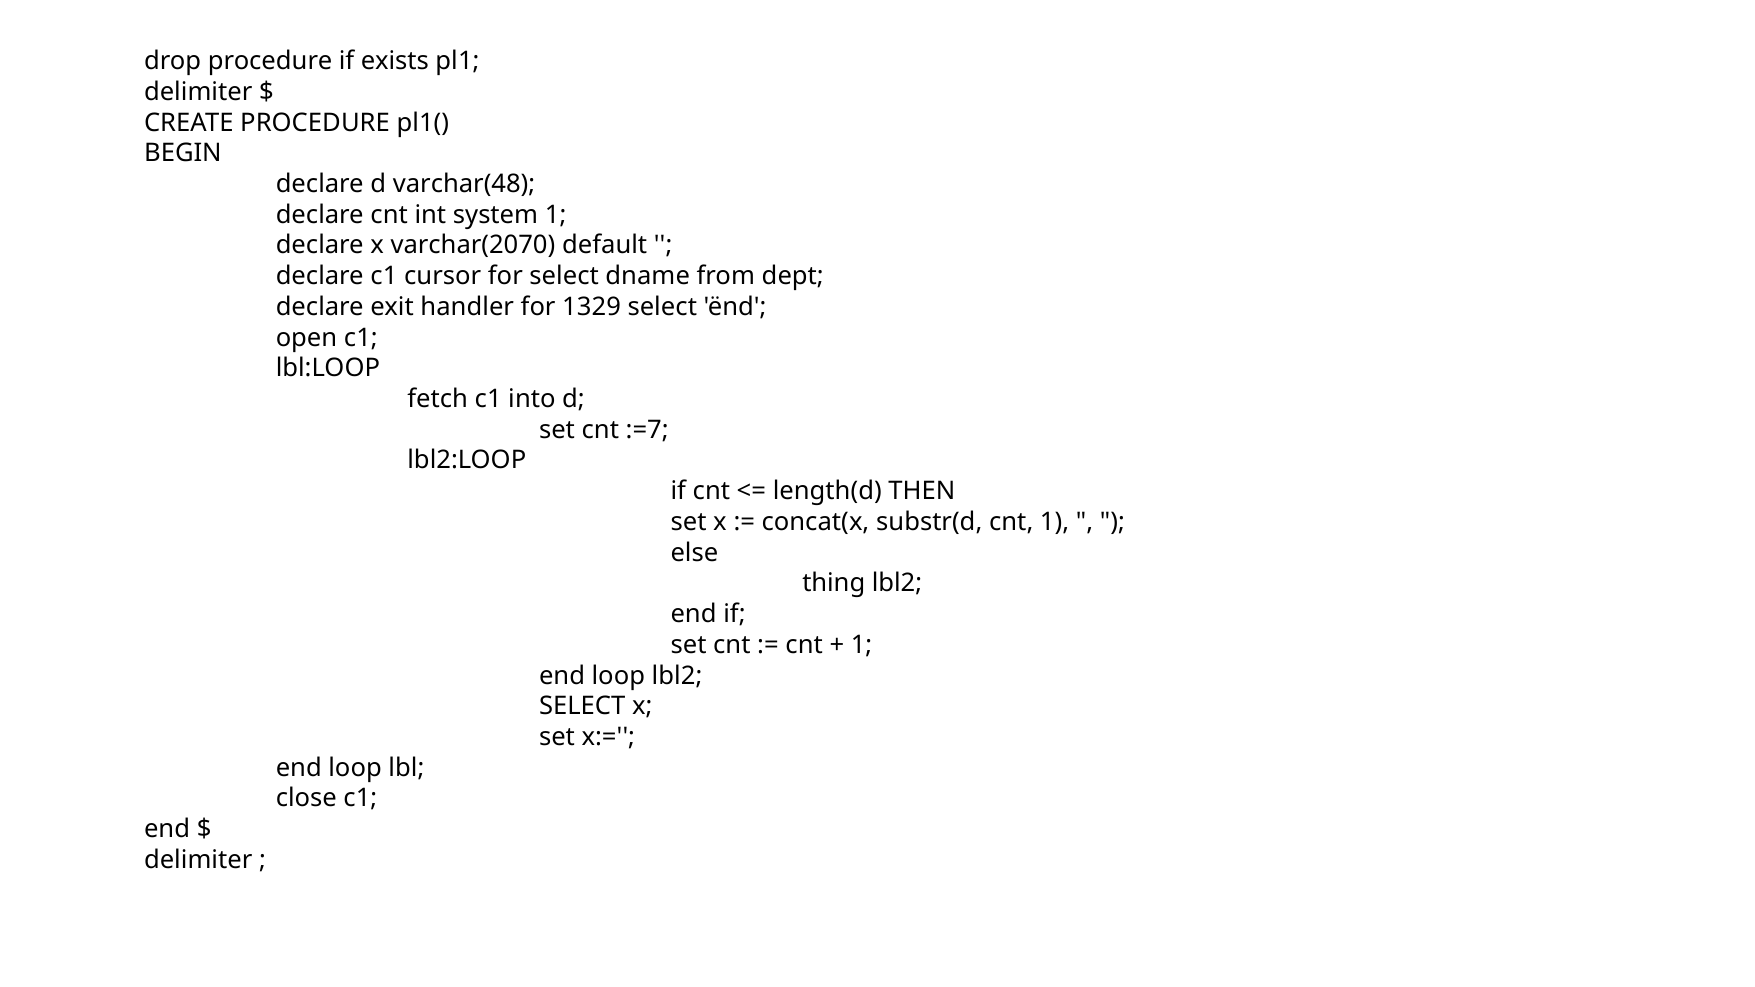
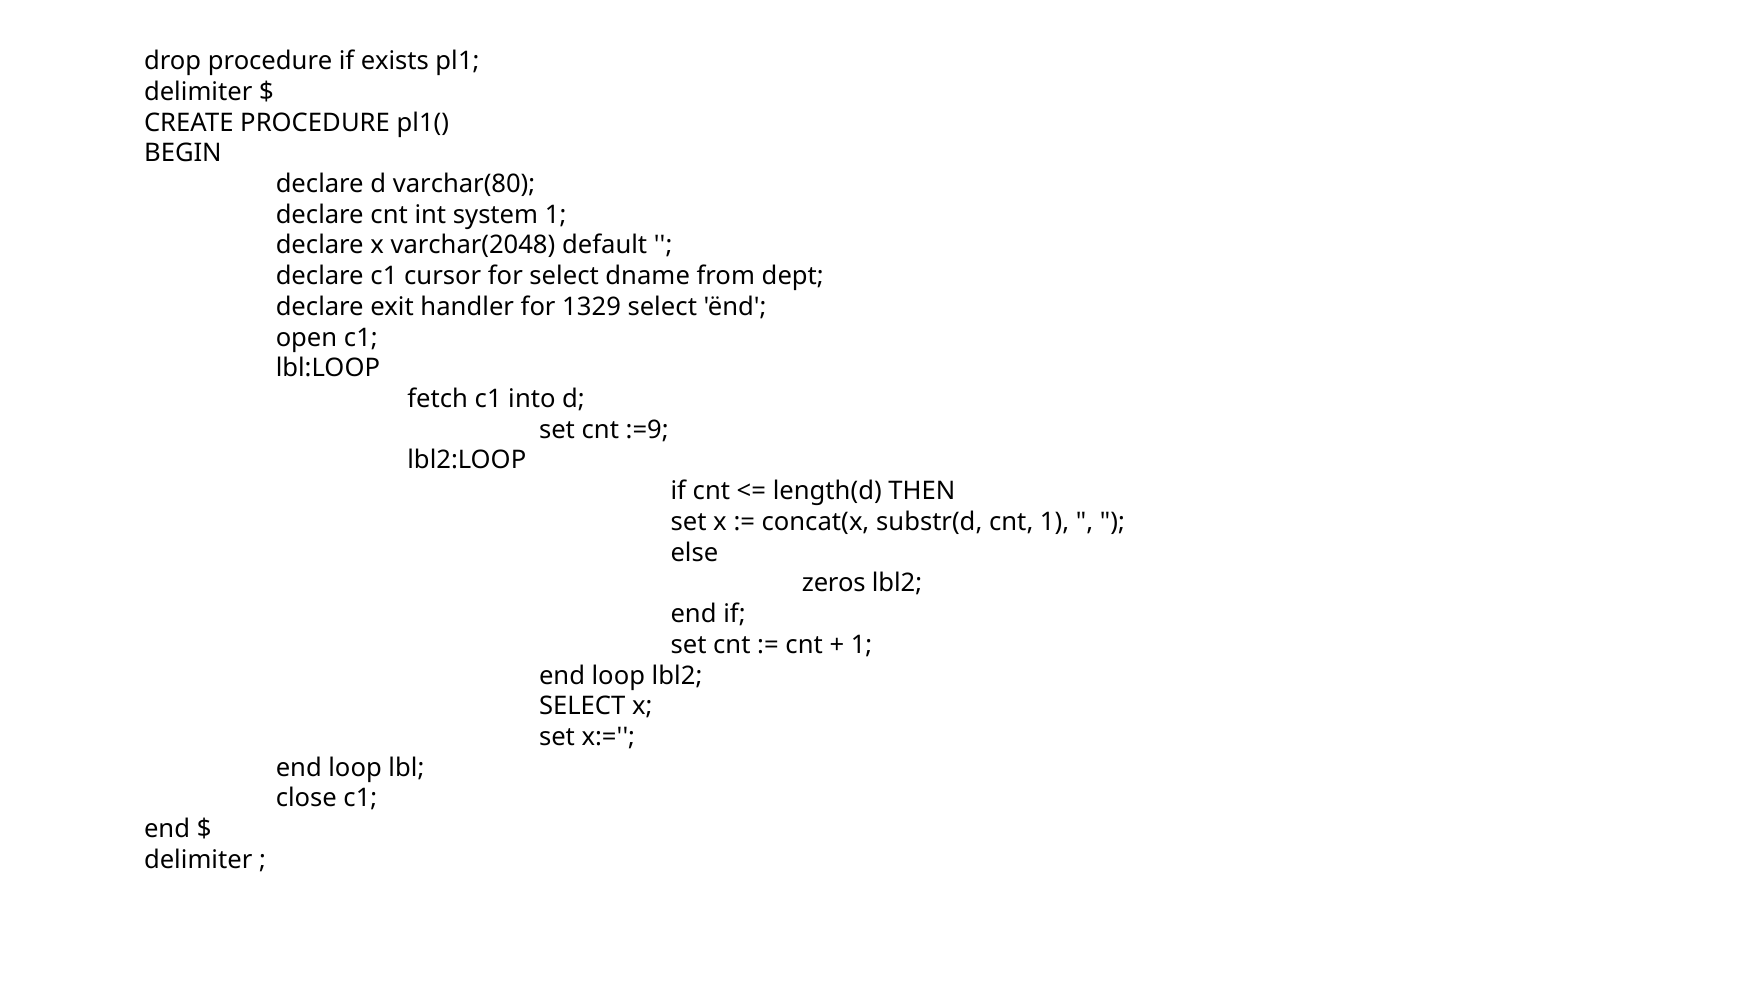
varchar(48: varchar(48 -> varchar(80
varchar(2070: varchar(2070 -> varchar(2048
:=7: :=7 -> :=9
thing: thing -> zeros
